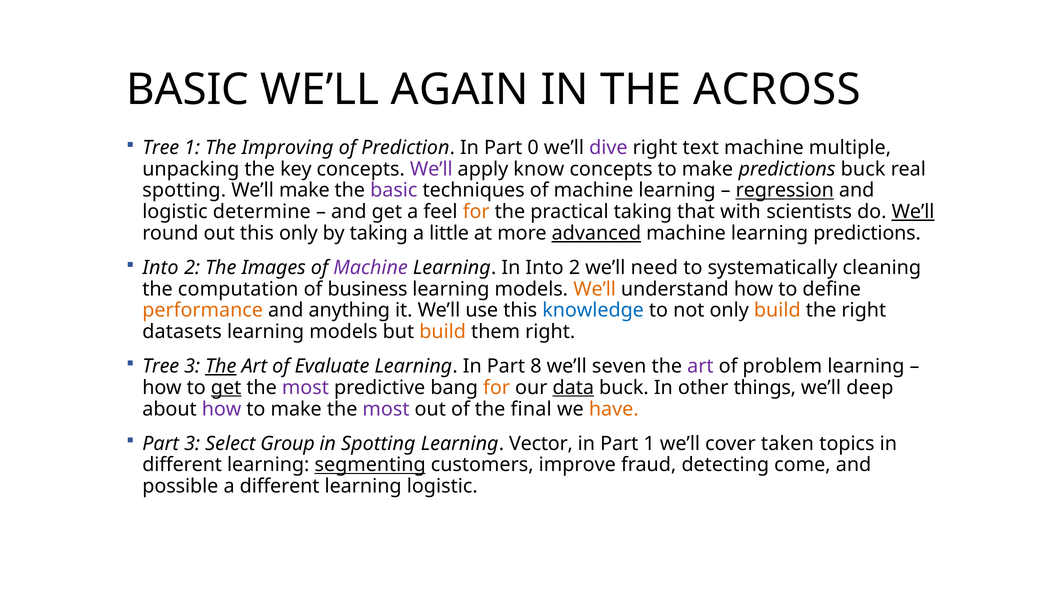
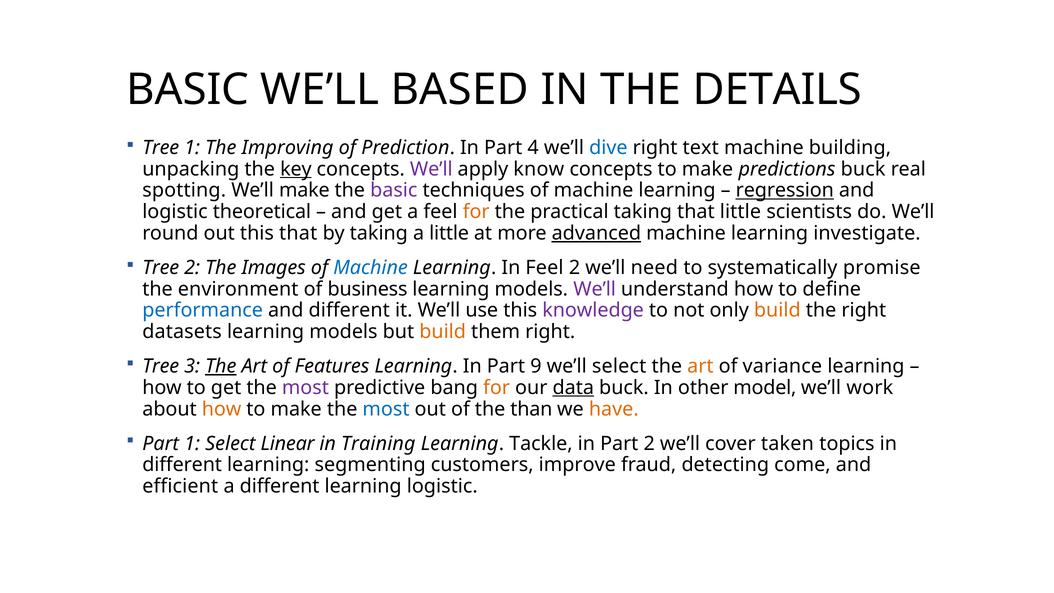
AGAIN: AGAIN -> BASED
ACROSS: ACROSS -> DETAILS
0: 0 -> 4
dive colour: purple -> blue
multiple: multiple -> building
key underline: none -> present
determine: determine -> theoretical
that with: with -> little
We’ll at (913, 212) underline: present -> none
this only: only -> that
learning predictions: predictions -> investigate
Into at (161, 268): Into -> Tree
Machine at (371, 268) colour: purple -> blue
In Into: Into -> Feel
cleaning: cleaning -> promise
computation: computation -> environment
We’ll at (595, 289) colour: orange -> purple
performance colour: orange -> blue
and anything: anything -> different
knowledge colour: blue -> purple
Evaluate: Evaluate -> Features
8: 8 -> 9
we’ll seven: seven -> select
art at (700, 366) colour: purple -> orange
problem: problem -> variance
get at (226, 388) underline: present -> none
things: things -> model
deep: deep -> work
how at (222, 409) colour: purple -> orange
most at (386, 409) colour: purple -> blue
final: final -> than
Part 3: 3 -> 1
Group: Group -> Linear
in Spotting: Spotting -> Training
Vector: Vector -> Tackle
Part 1: 1 -> 2
segmenting underline: present -> none
possible: possible -> efficient
